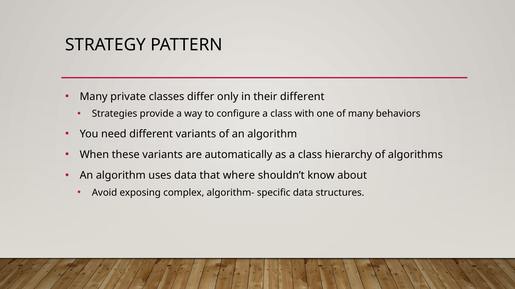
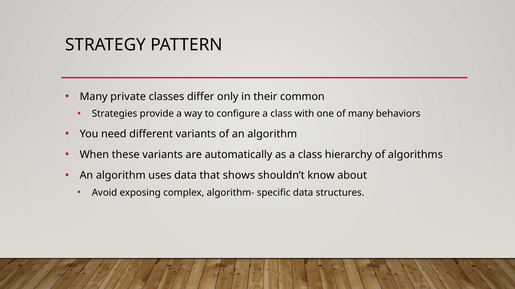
their different: different -> common
where: where -> shows
